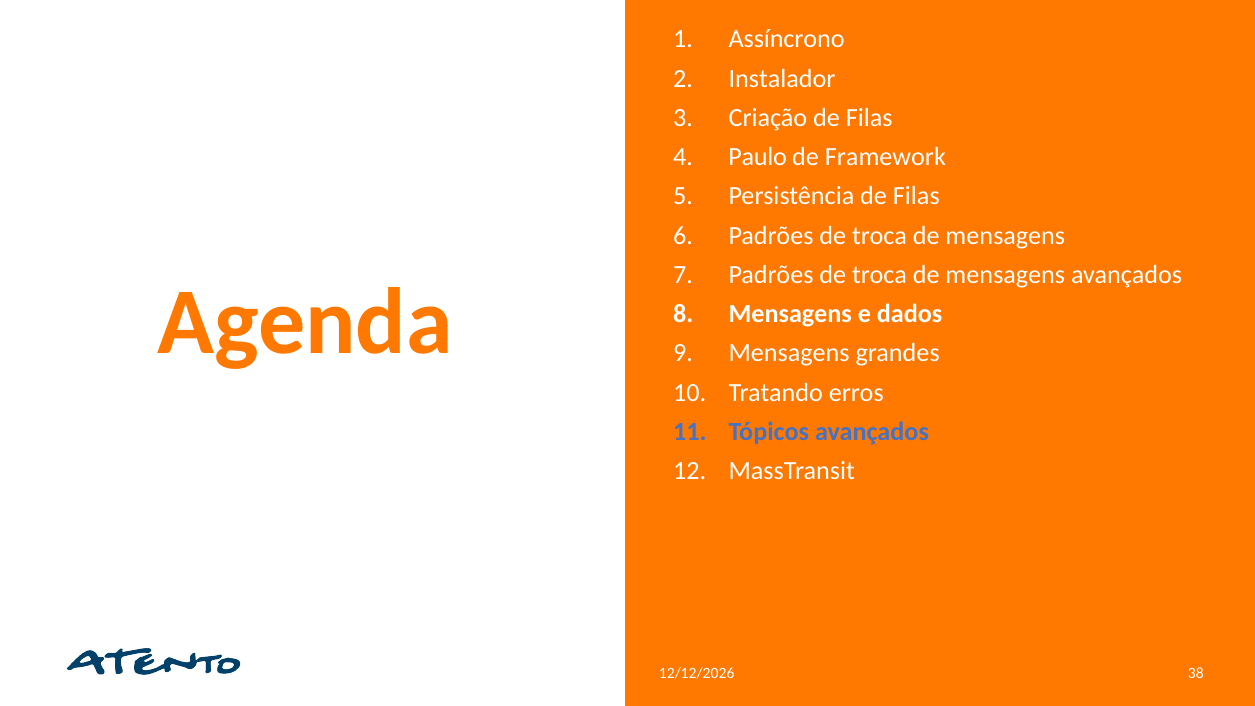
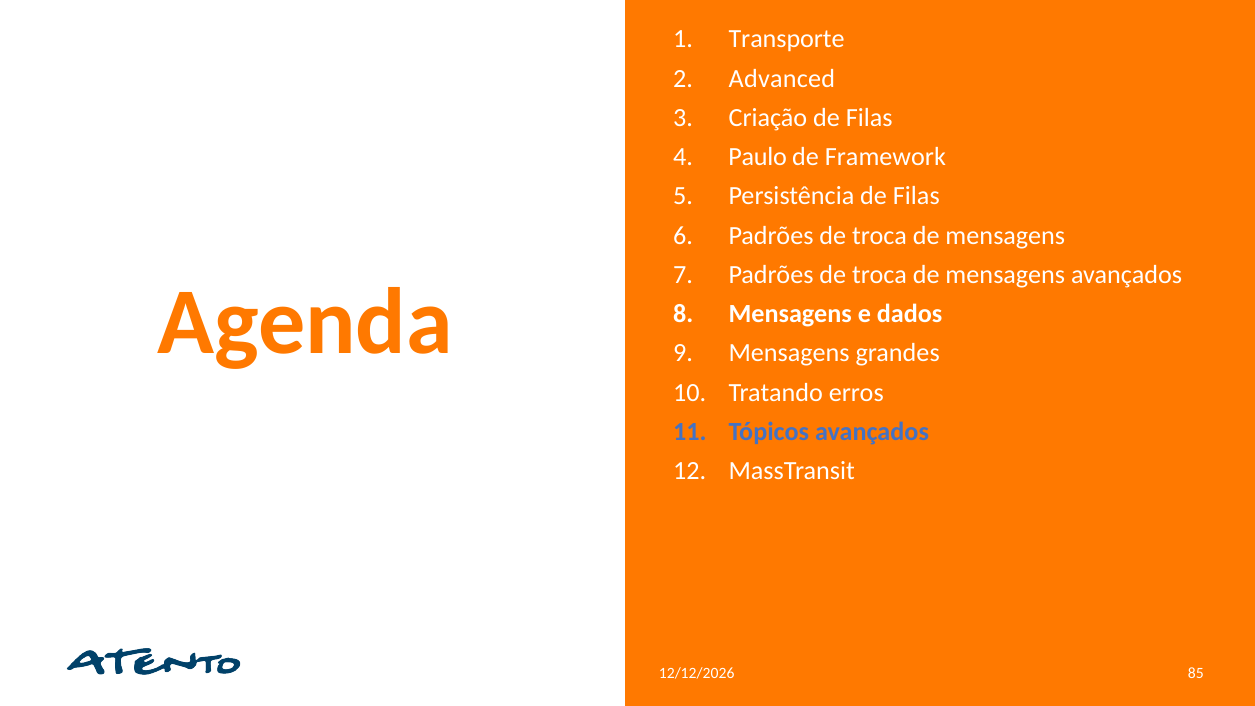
Assíncrono: Assíncrono -> Transporte
Instalador: Instalador -> Advanced
38: 38 -> 85
